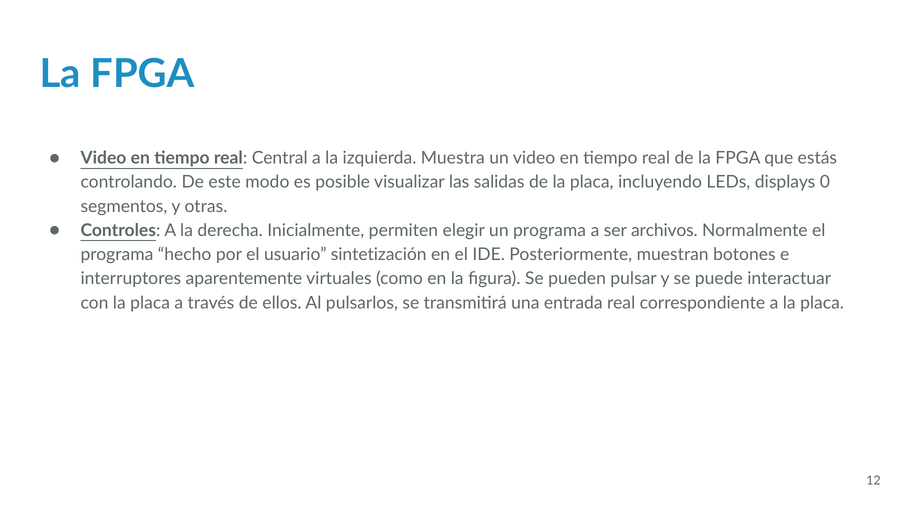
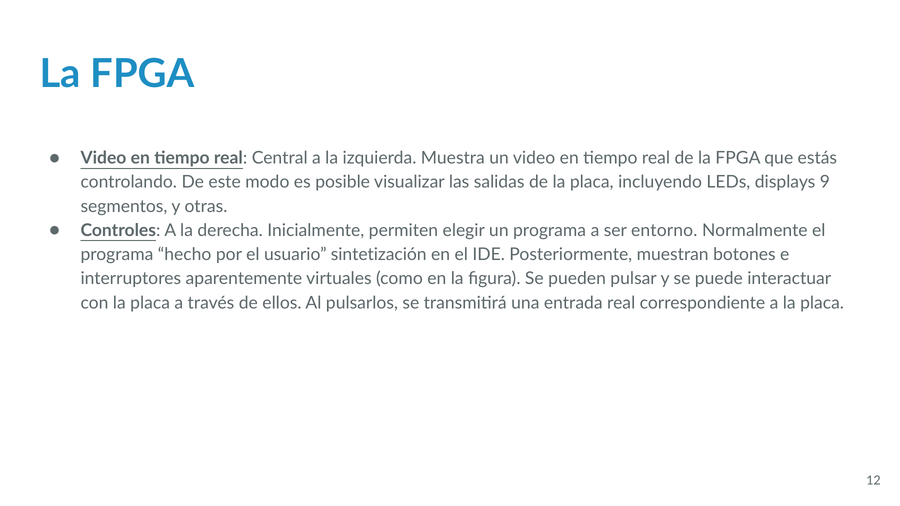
0: 0 -> 9
archivos: archivos -> entorno
